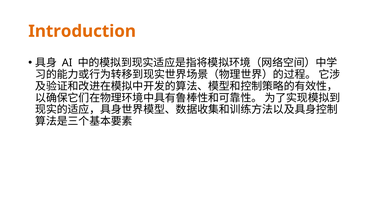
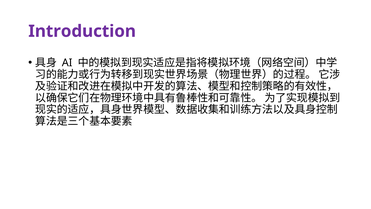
Introduction colour: orange -> purple
